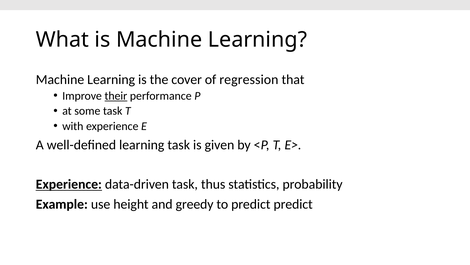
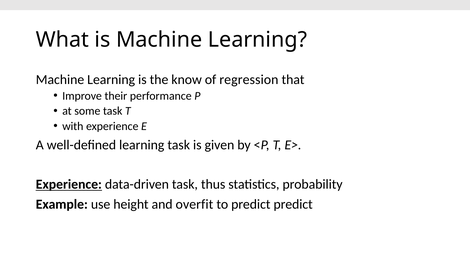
cover: cover -> know
their underline: present -> none
greedy: greedy -> overfit
